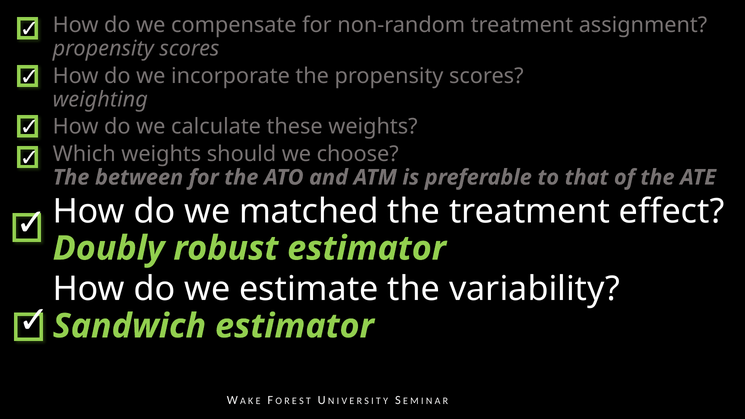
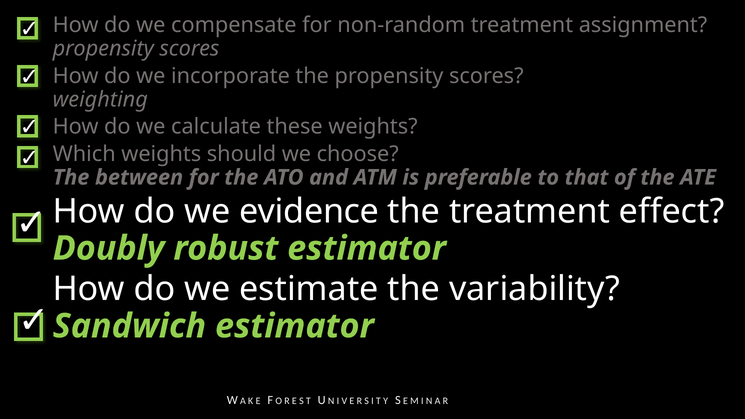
matched: matched -> evidence
